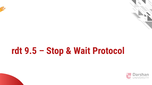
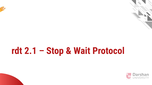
9.5: 9.5 -> 2.1
